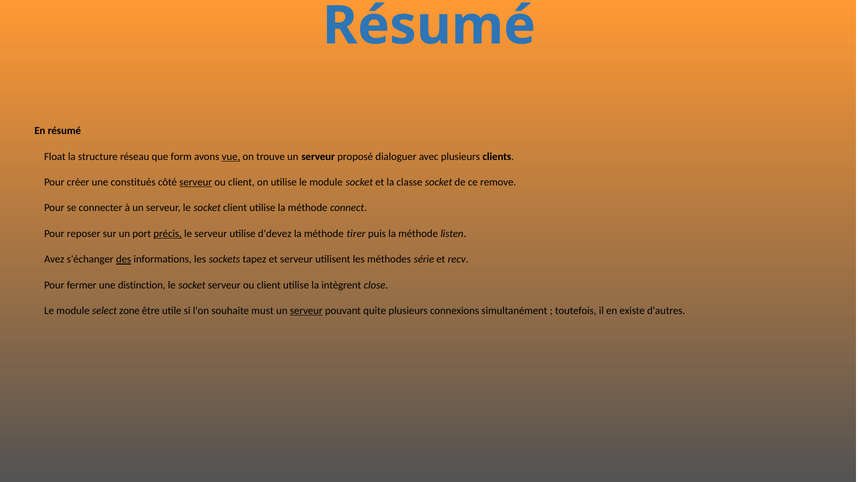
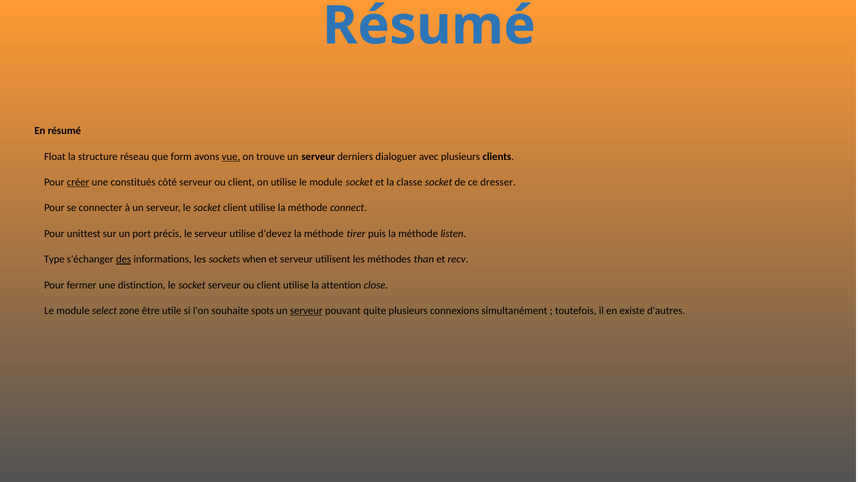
proposé: proposé -> derniers
créer underline: none -> present
serveur at (196, 182) underline: present -> none
remove: remove -> dresser
reposer: reposer -> unittest
précis underline: present -> none
Avez: Avez -> Type
tapez: tapez -> when
série: série -> than
intègrent: intègrent -> attention
must: must -> spots
